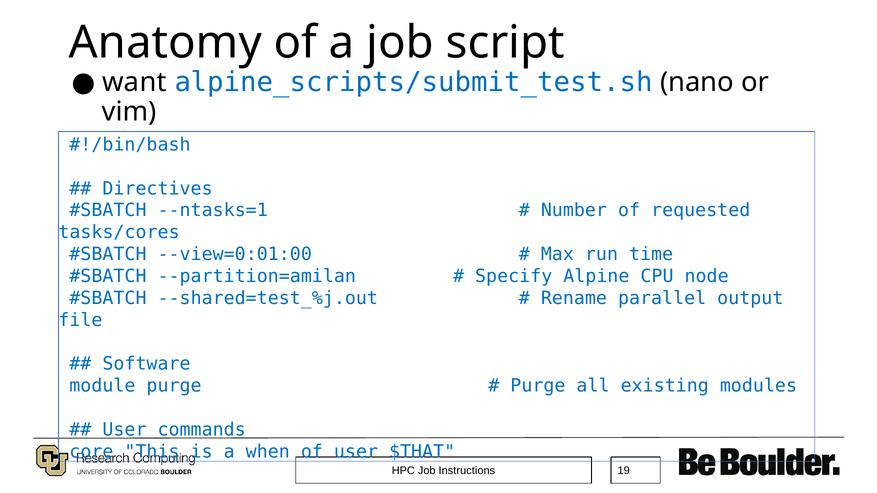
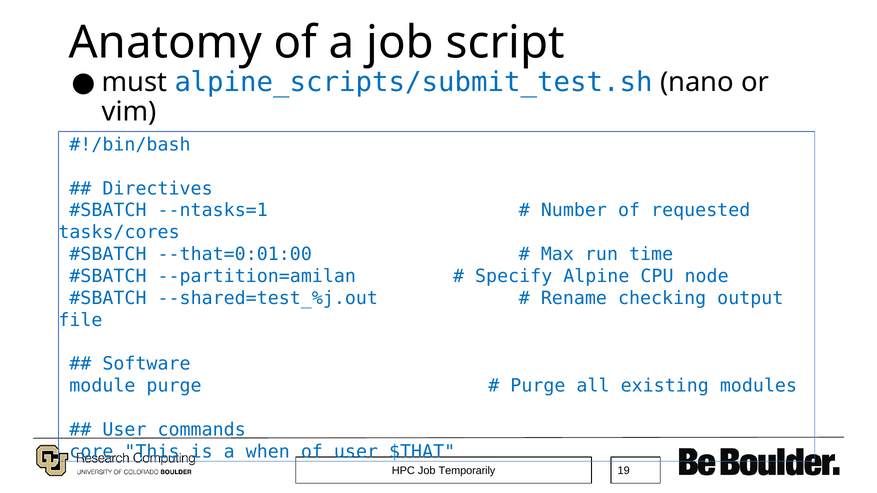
want: want -> must
--view=0:01:00: --view=0:01:00 -> --that=0:01:00
parallel: parallel -> checking
Instructions: Instructions -> Temporarily
